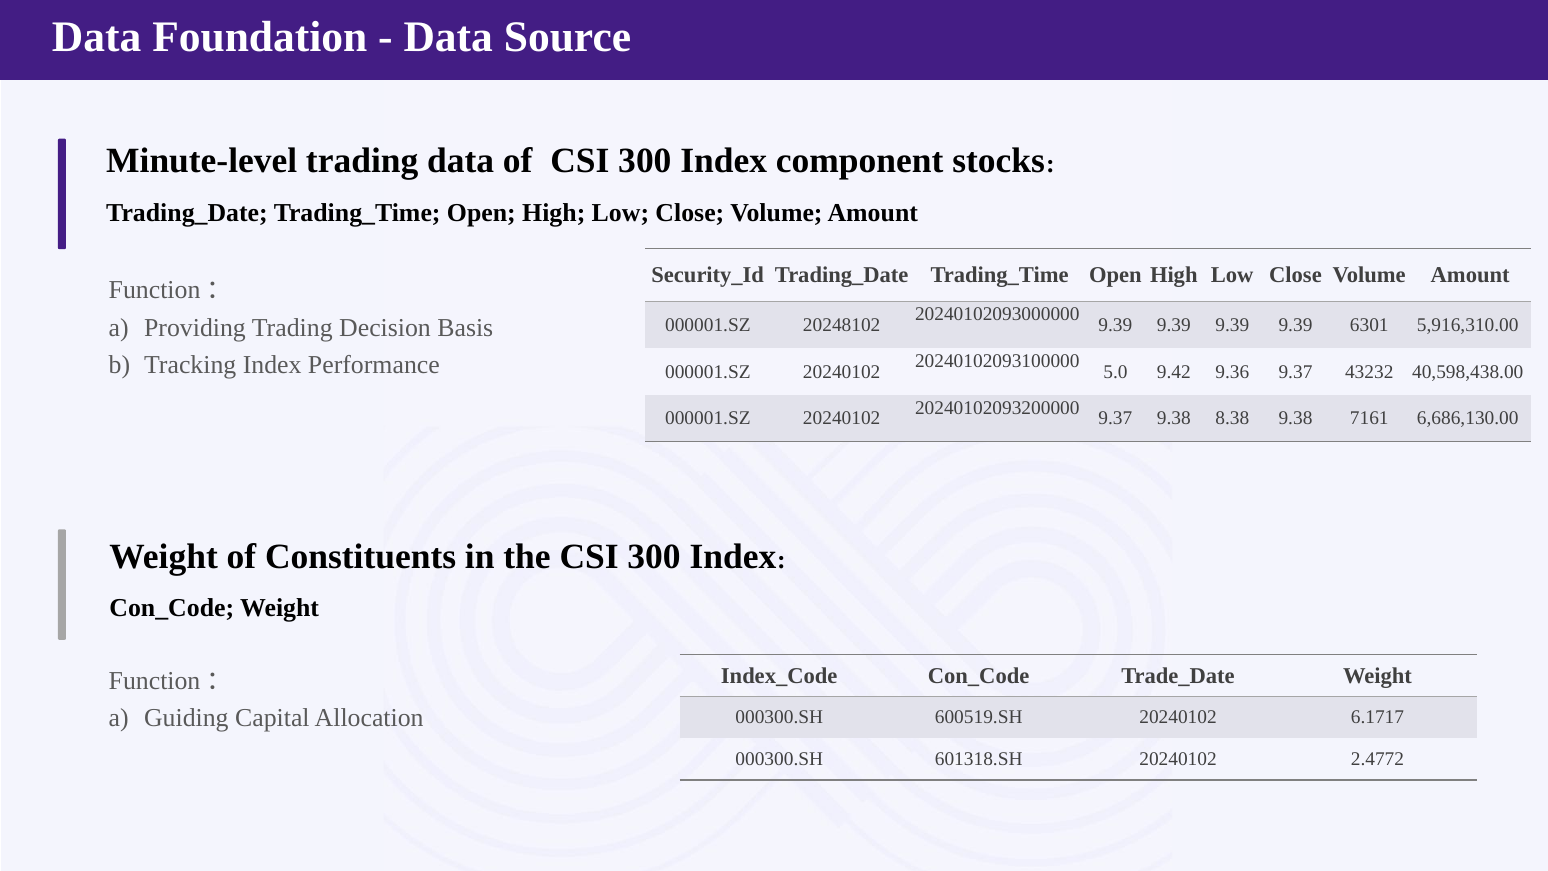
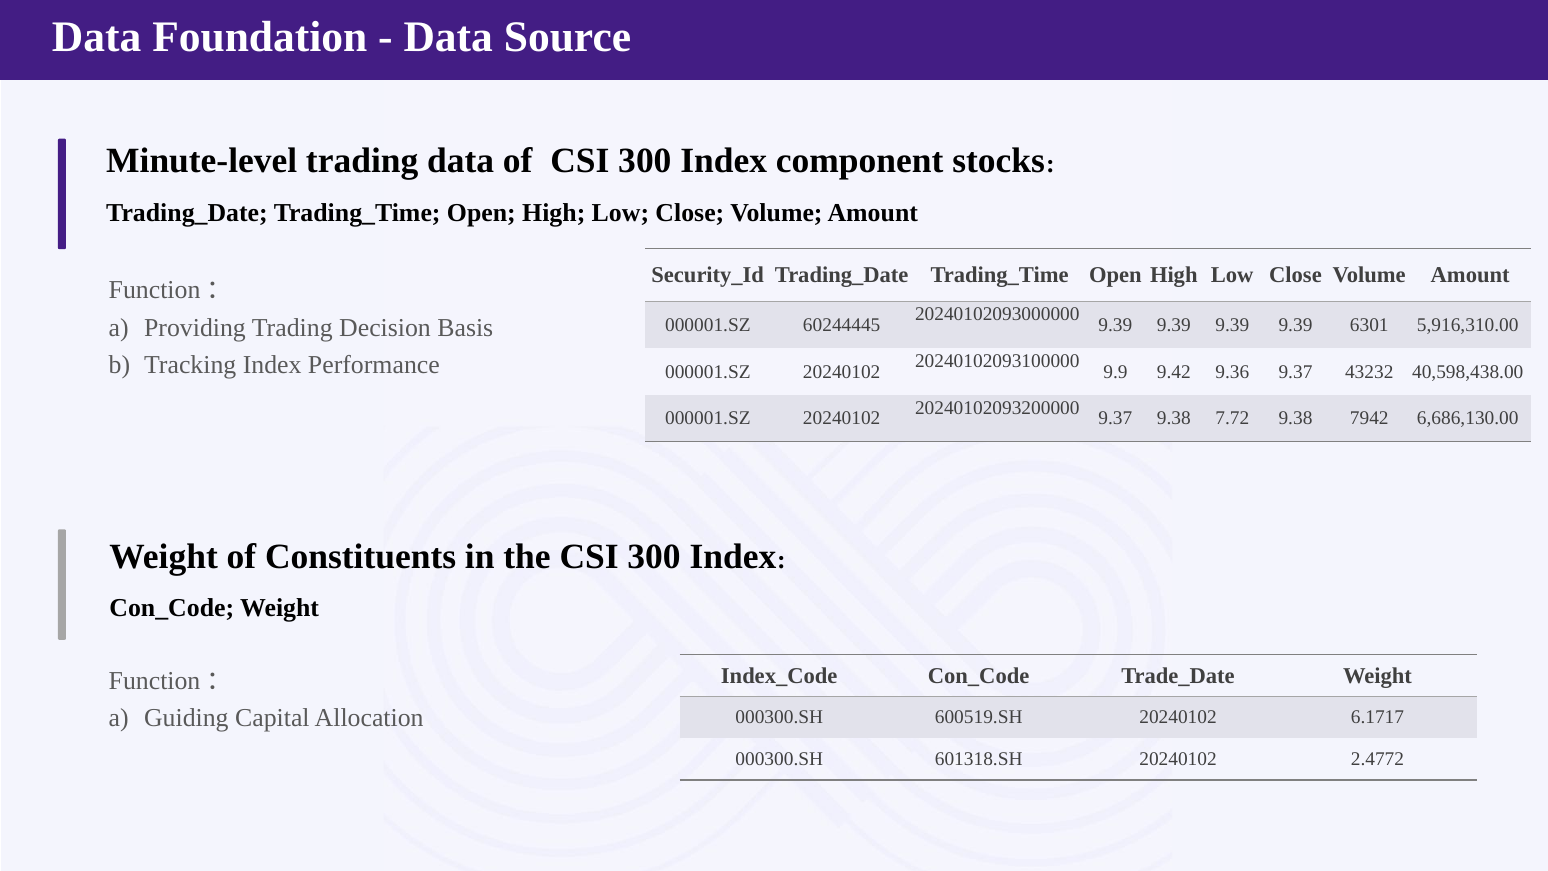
20248102: 20248102 -> 60244445
5.0: 5.0 -> 9.9
8.38: 8.38 -> 7.72
7161: 7161 -> 7942
